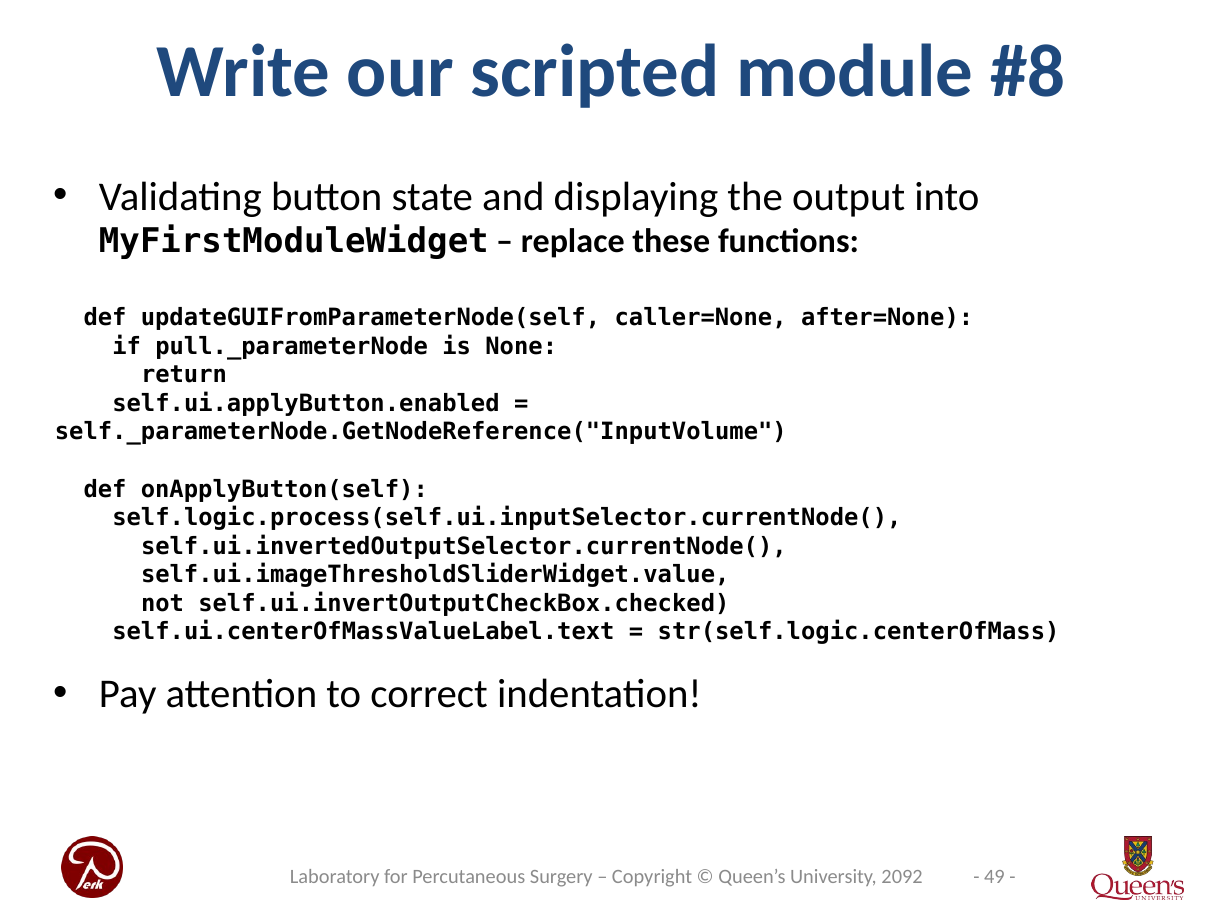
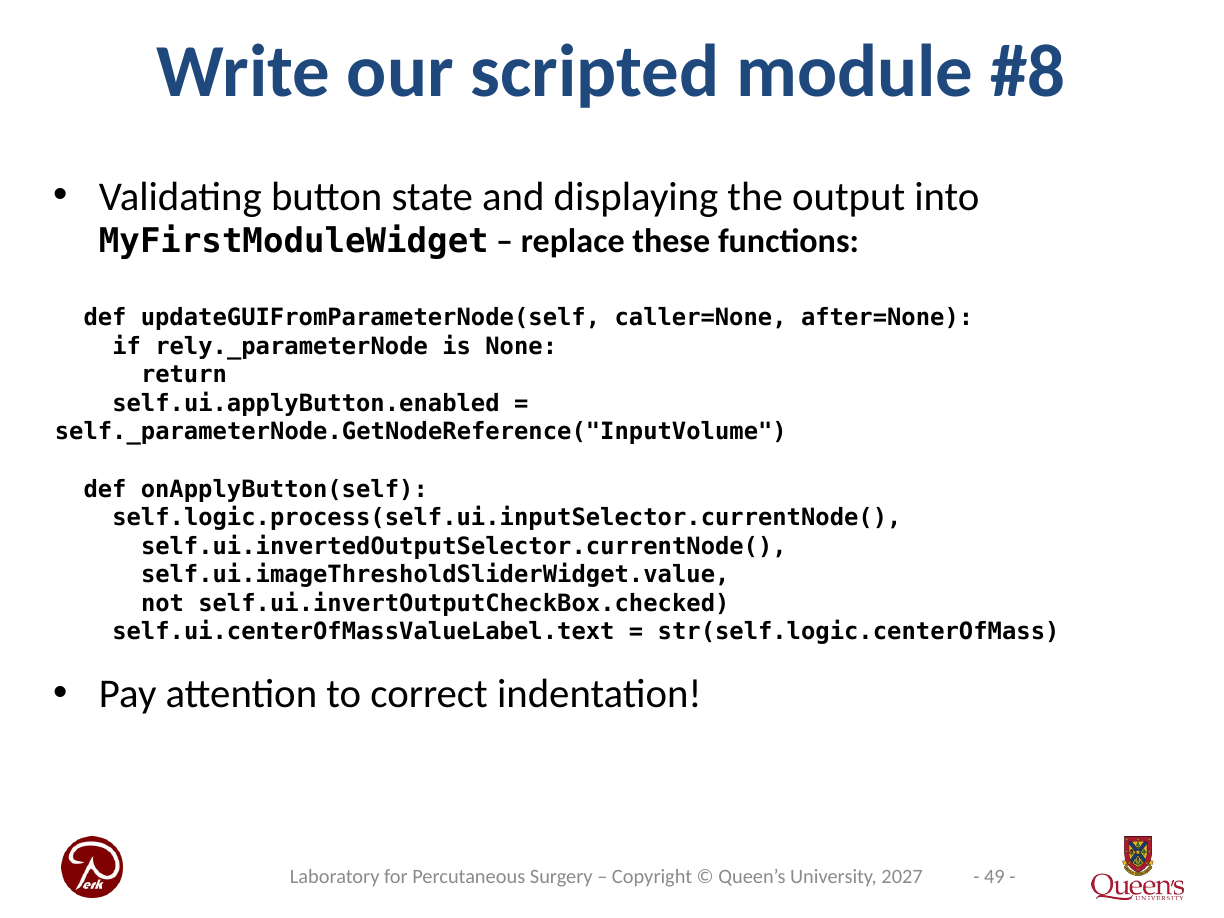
pull._parameterNode: pull._parameterNode -> rely._parameterNode
2092: 2092 -> 2027
